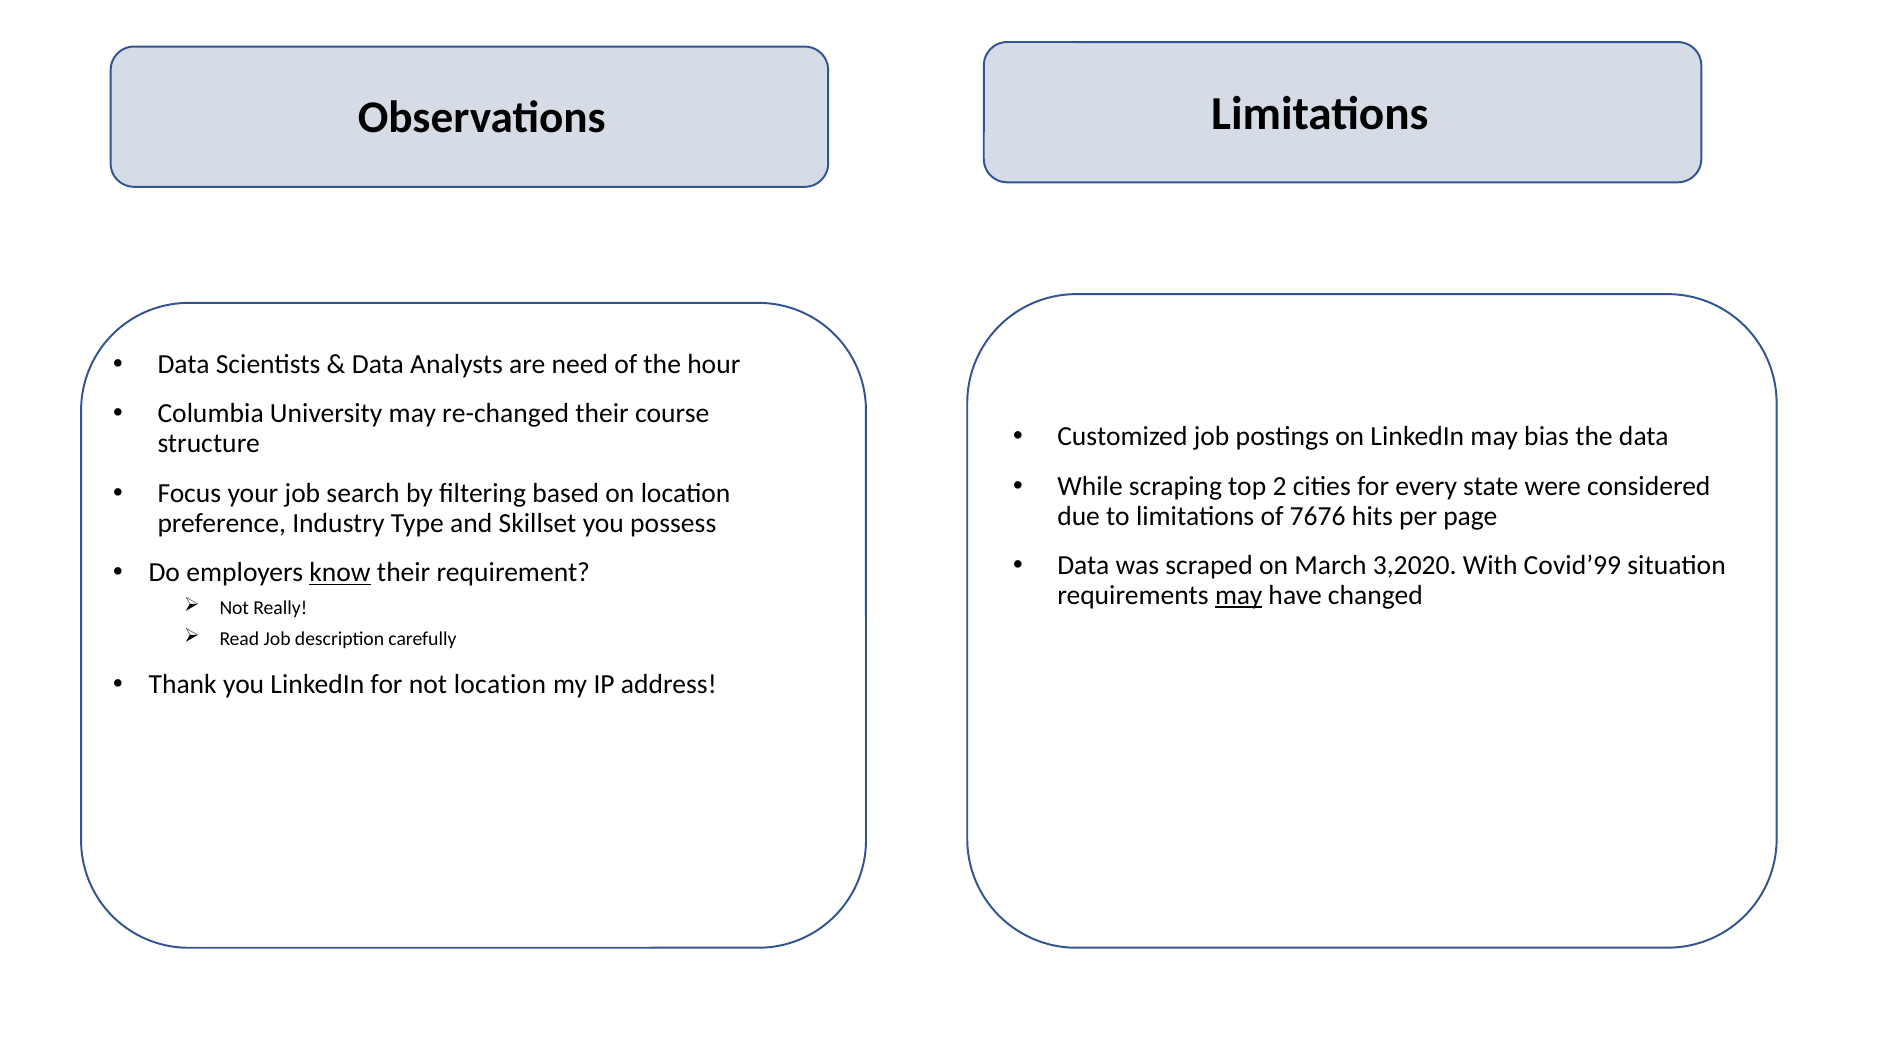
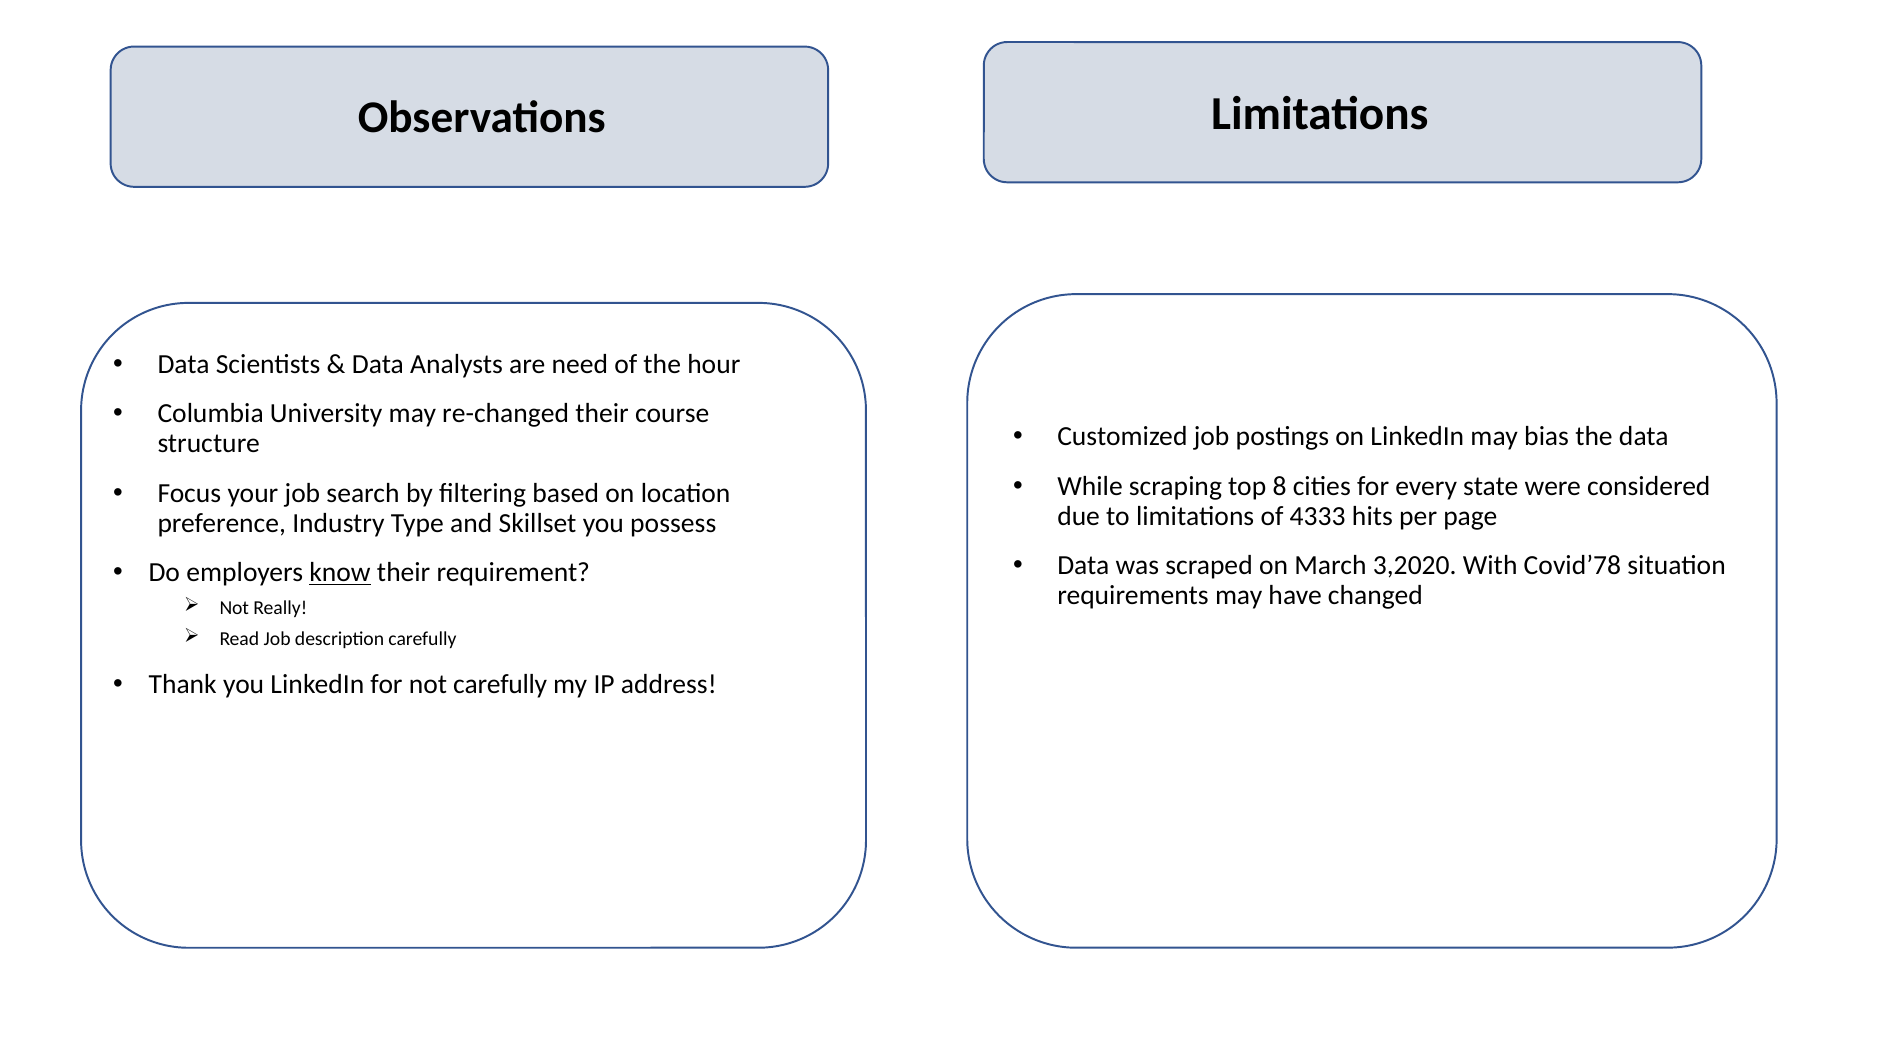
2: 2 -> 8
7676: 7676 -> 4333
Covid’99: Covid’99 -> Covid’78
may at (1239, 595) underline: present -> none
not location: location -> carefully
